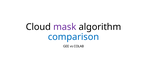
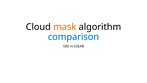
mask colour: purple -> orange
